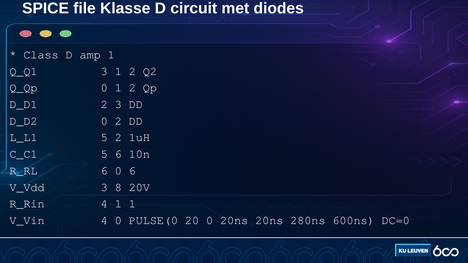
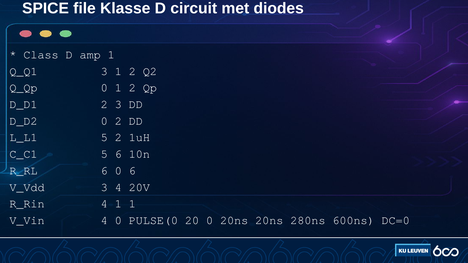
3 8: 8 -> 4
